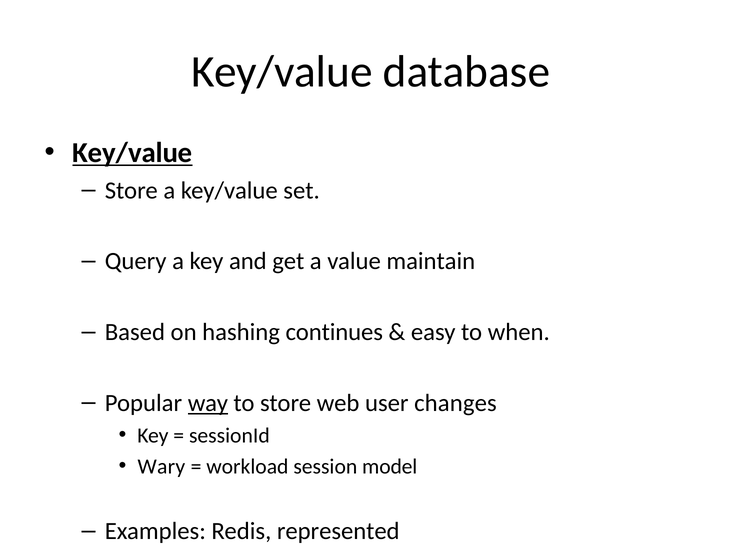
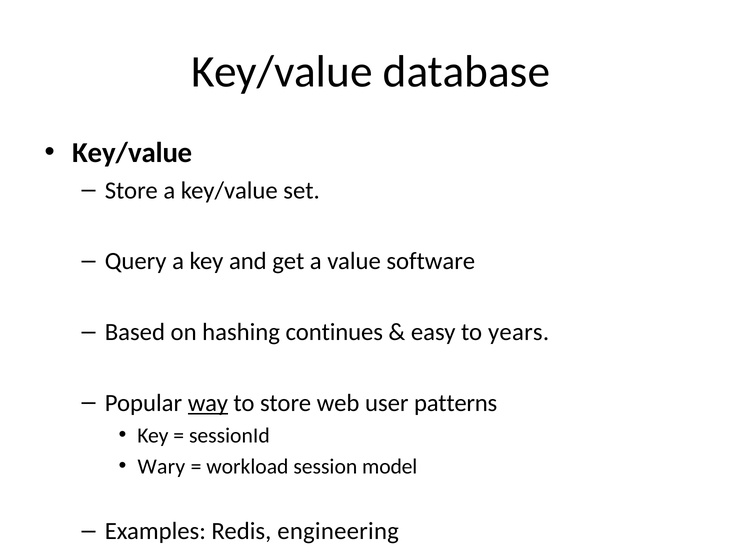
Key/value at (132, 153) underline: present -> none
maintain: maintain -> software
when: when -> years
changes: changes -> patterns
represented: represented -> engineering
